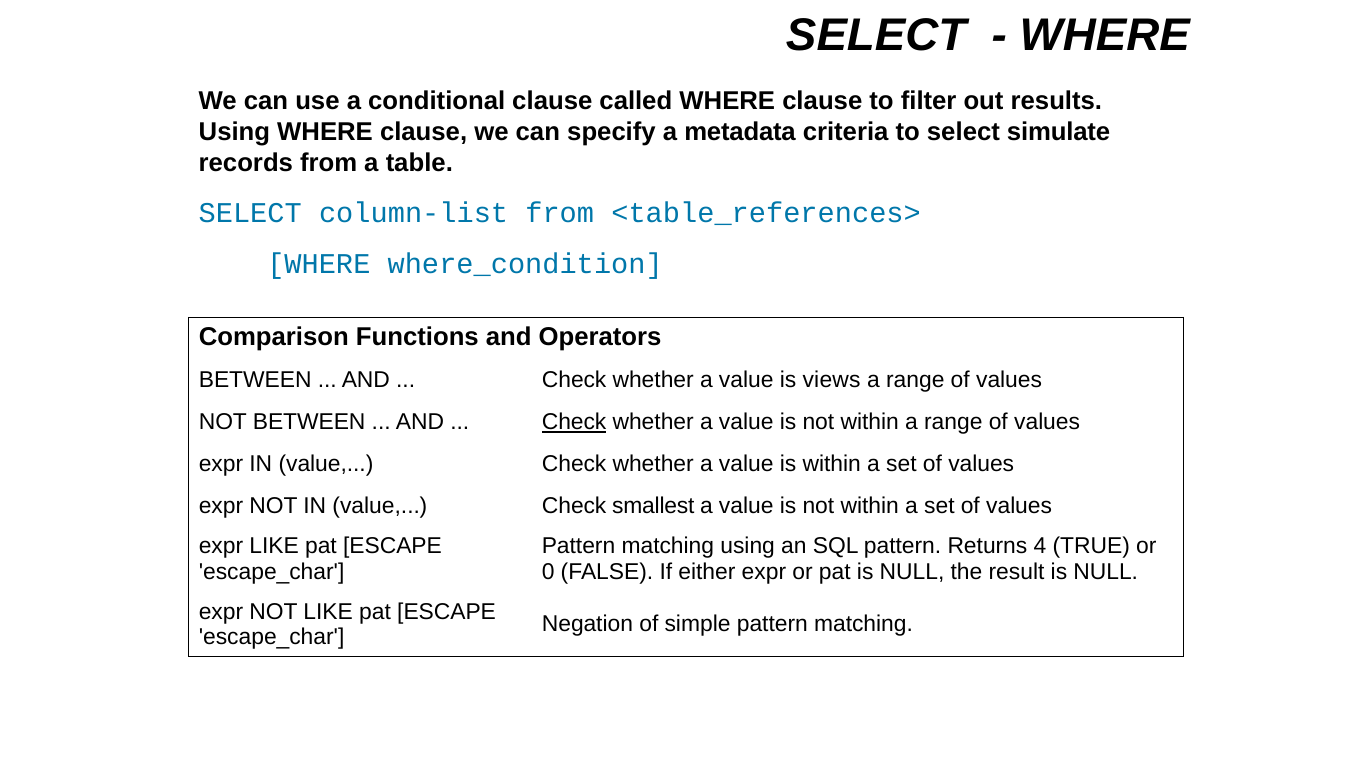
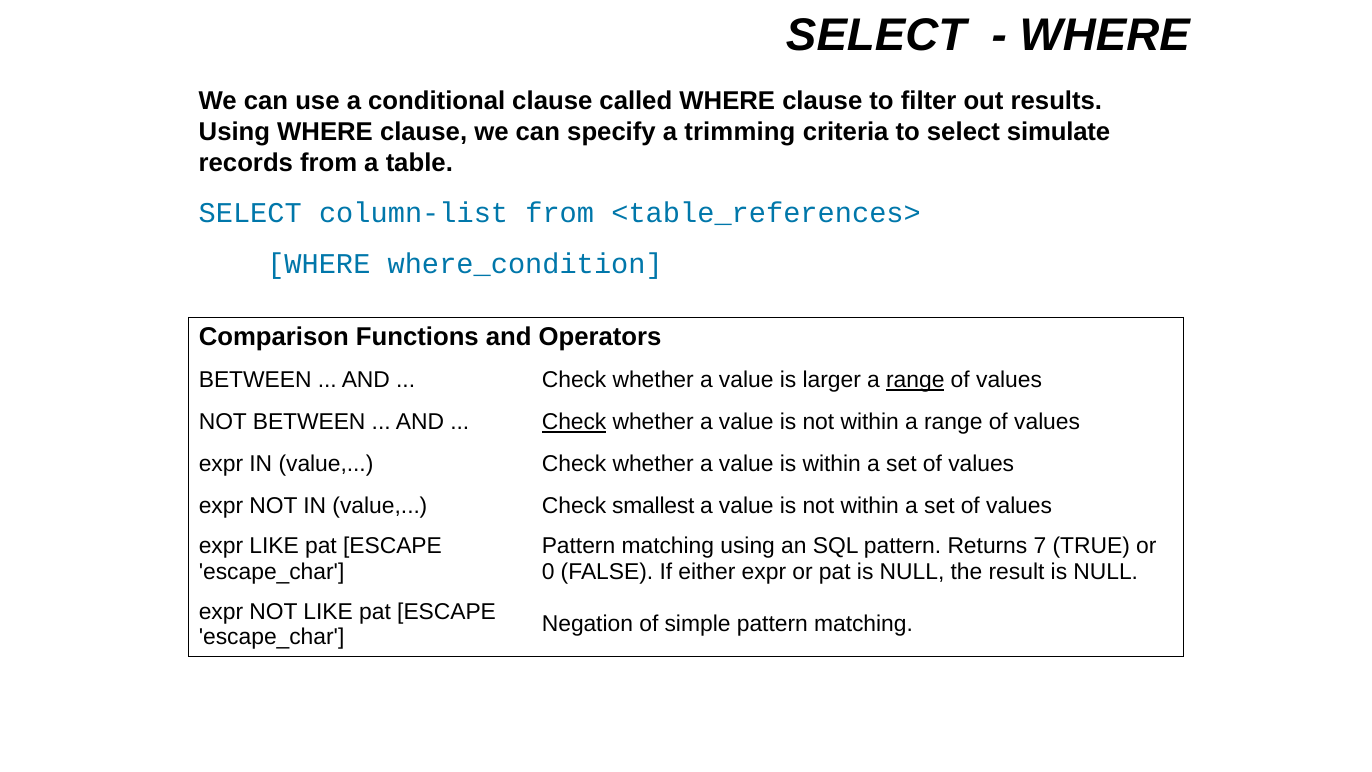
metadata: metadata -> trimming
views: views -> larger
range at (915, 380) underline: none -> present
4: 4 -> 7
